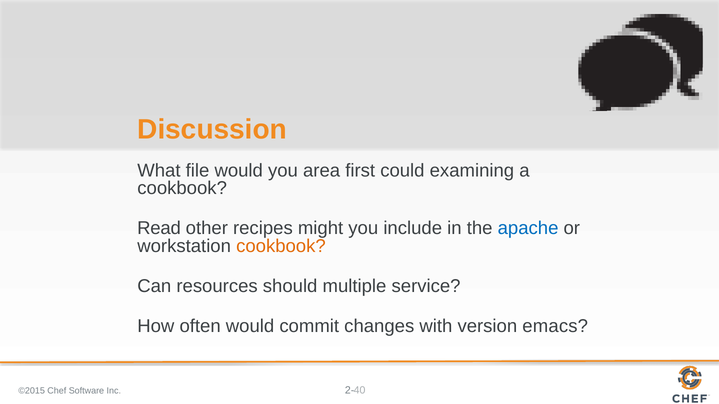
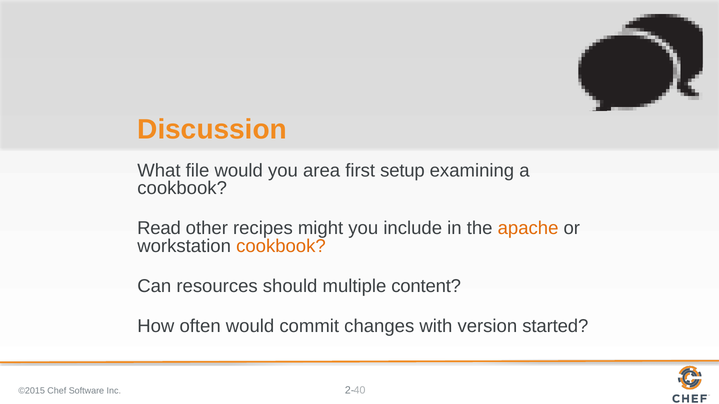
could: could -> setup
apache colour: blue -> orange
service: service -> content
emacs: emacs -> started
